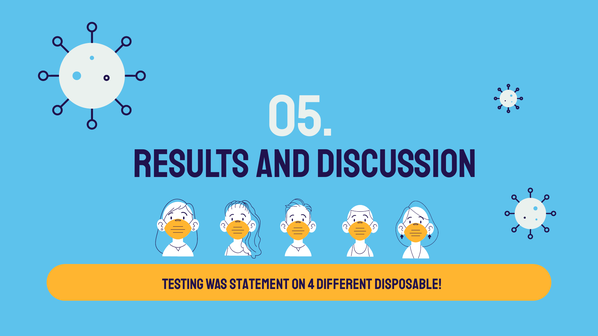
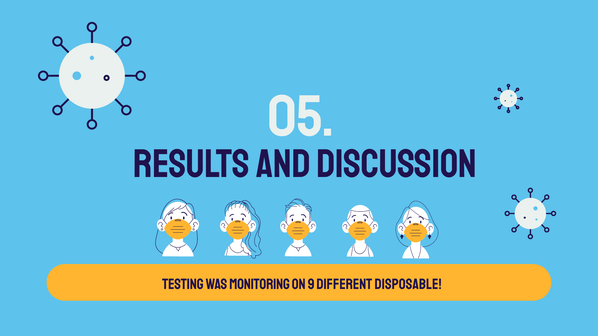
statement: statement -> monitoring
4: 4 -> 9
